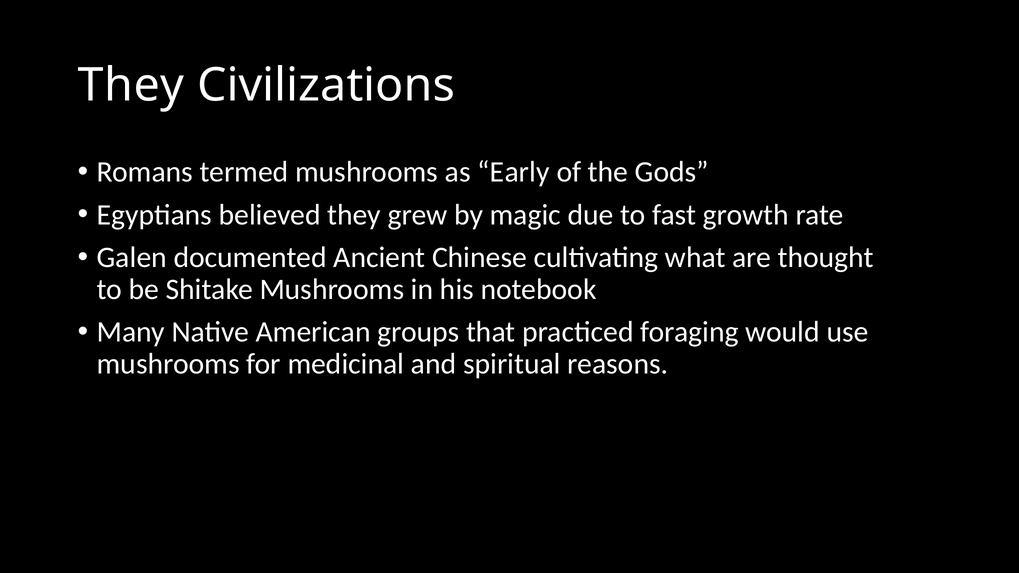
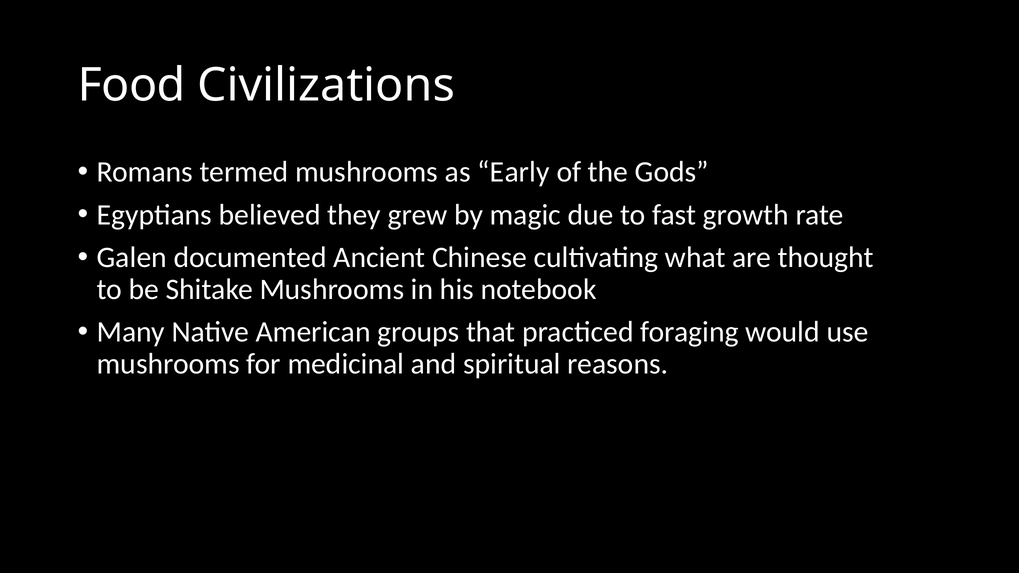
They at (131, 86): They -> Food
